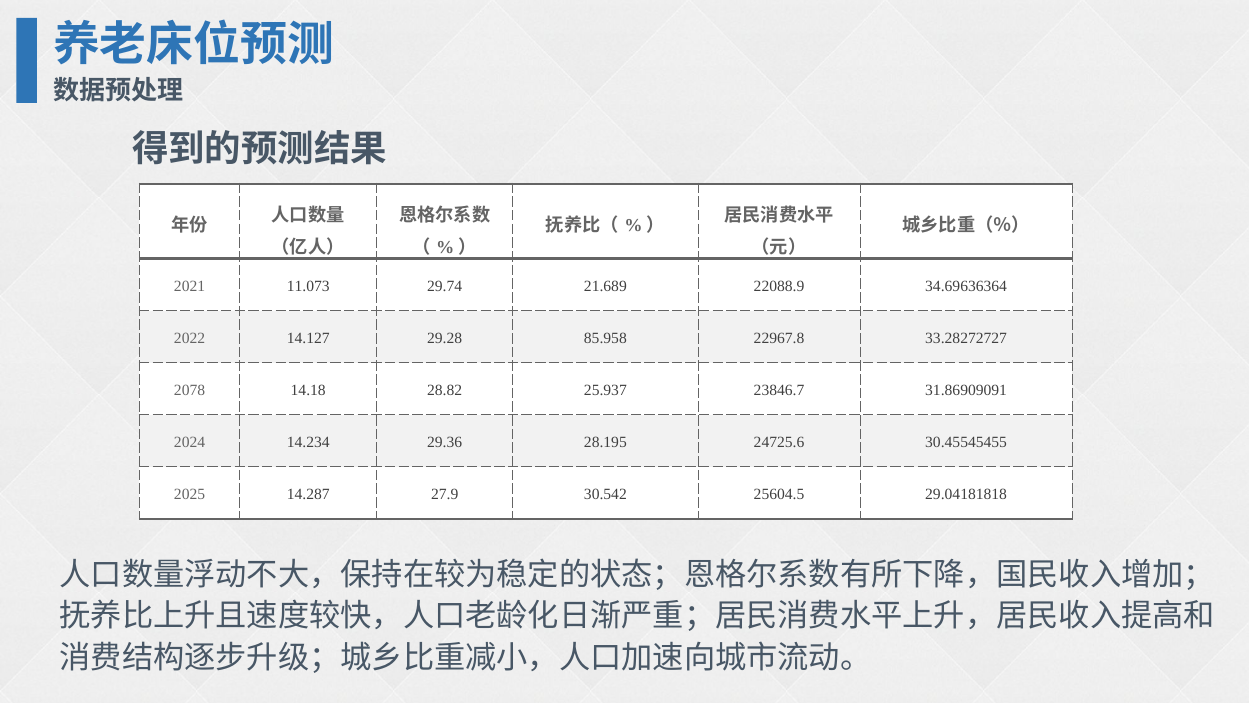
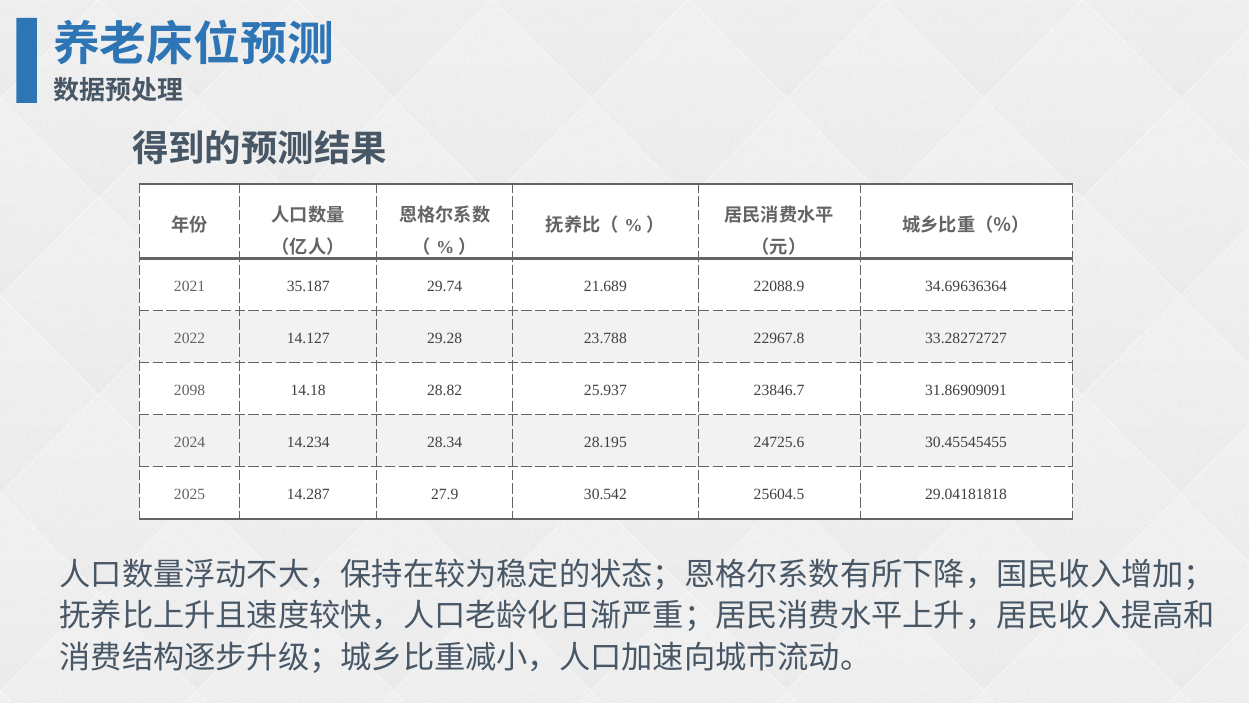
11.073: 11.073 -> 35.187
85.958: 85.958 -> 23.788
2078: 2078 -> 2098
29.36: 29.36 -> 28.34
